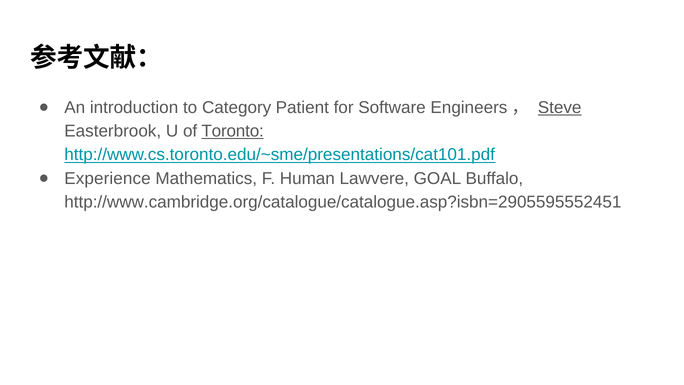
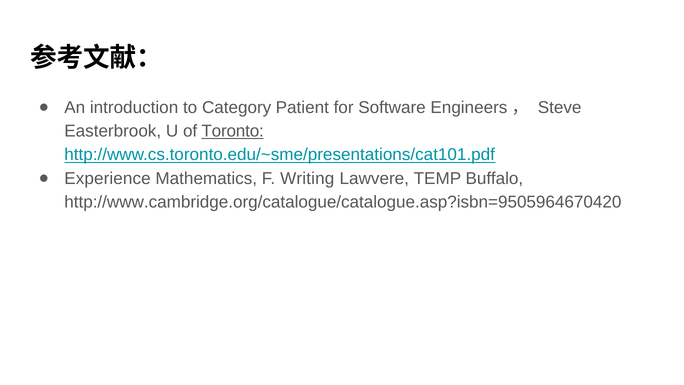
Steve underline: present -> none
Human: Human -> Writing
GOAL: GOAL -> TEMP
http://www.cambridge.org/catalogue/catalogue.asp?isbn=2905595552451: http://www.cambridge.org/catalogue/catalogue.asp?isbn=2905595552451 -> http://www.cambridge.org/catalogue/catalogue.asp?isbn=9505964670420
